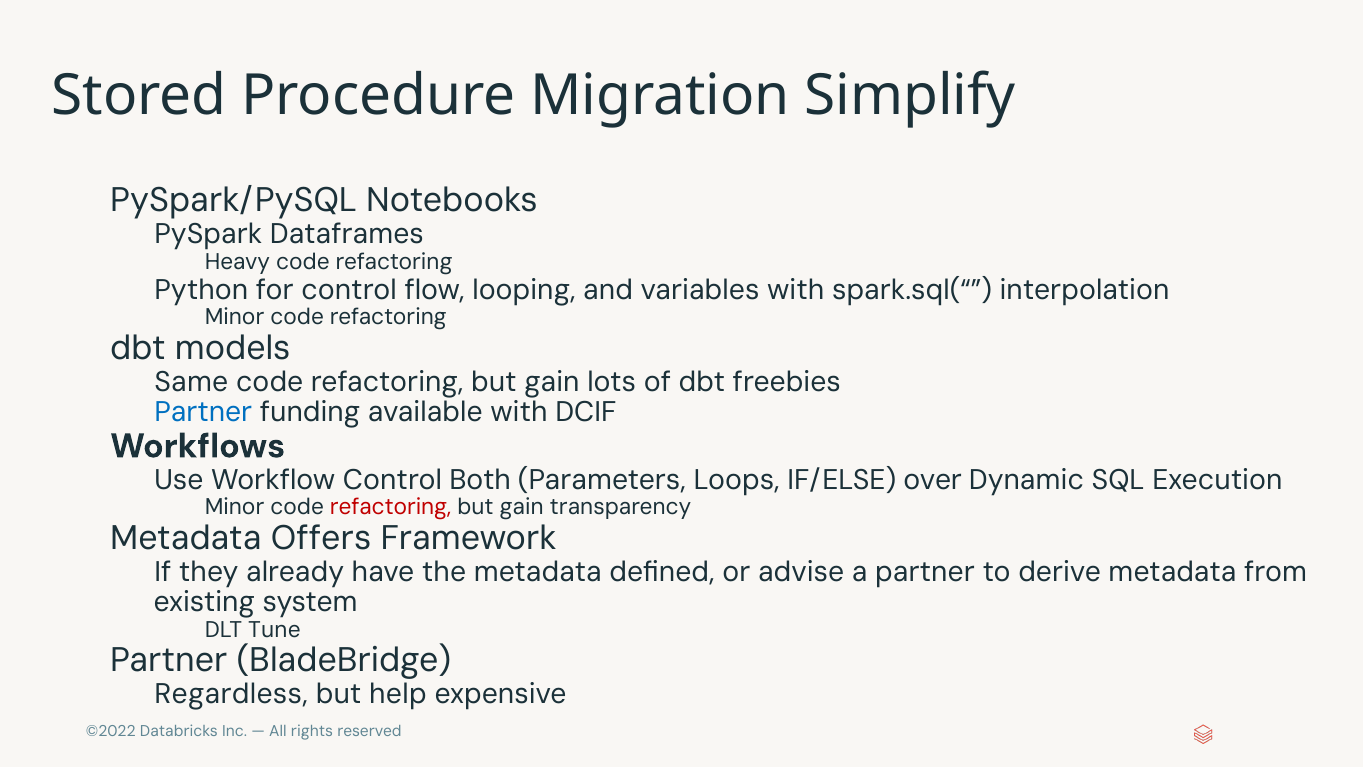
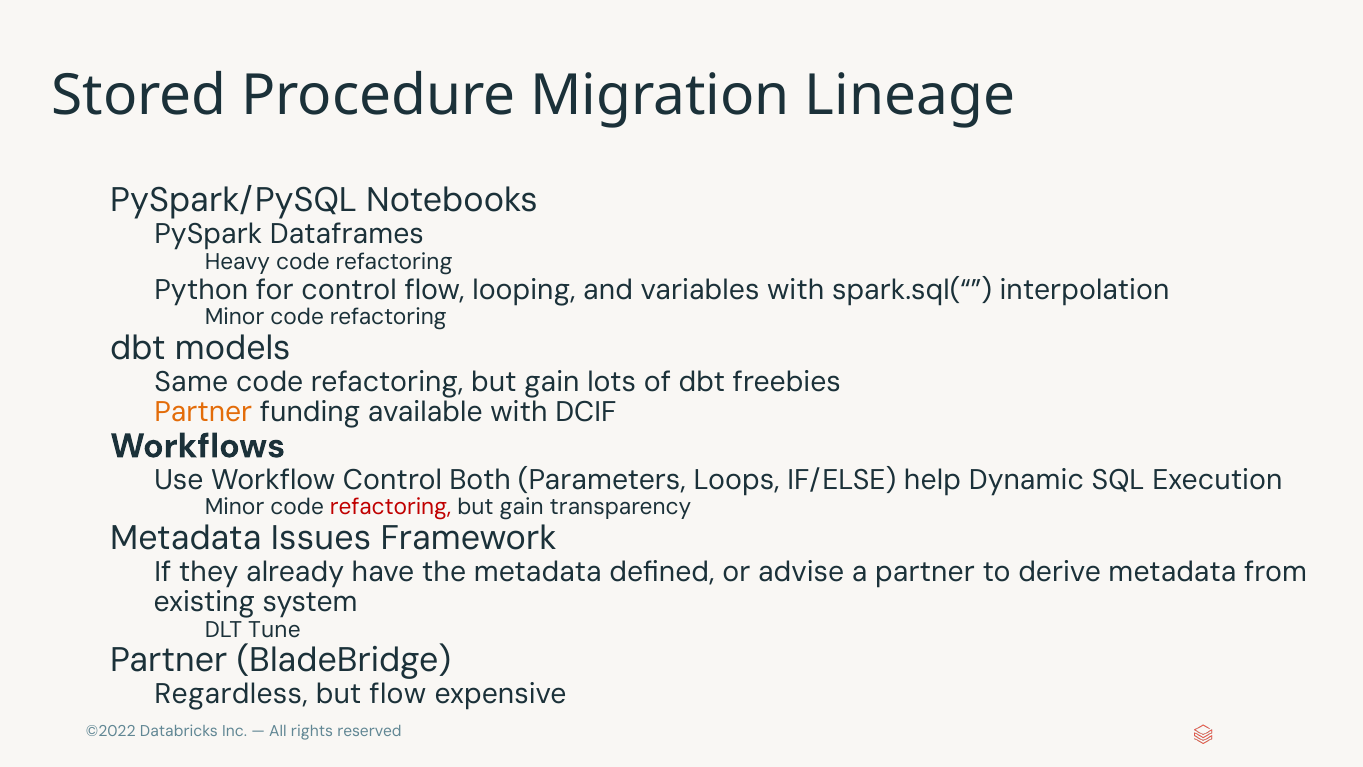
Simplify: Simplify -> Lineage
Partner at (203, 412) colour: blue -> orange
over: over -> help
Offers: Offers -> Issues
but help: help -> flow
